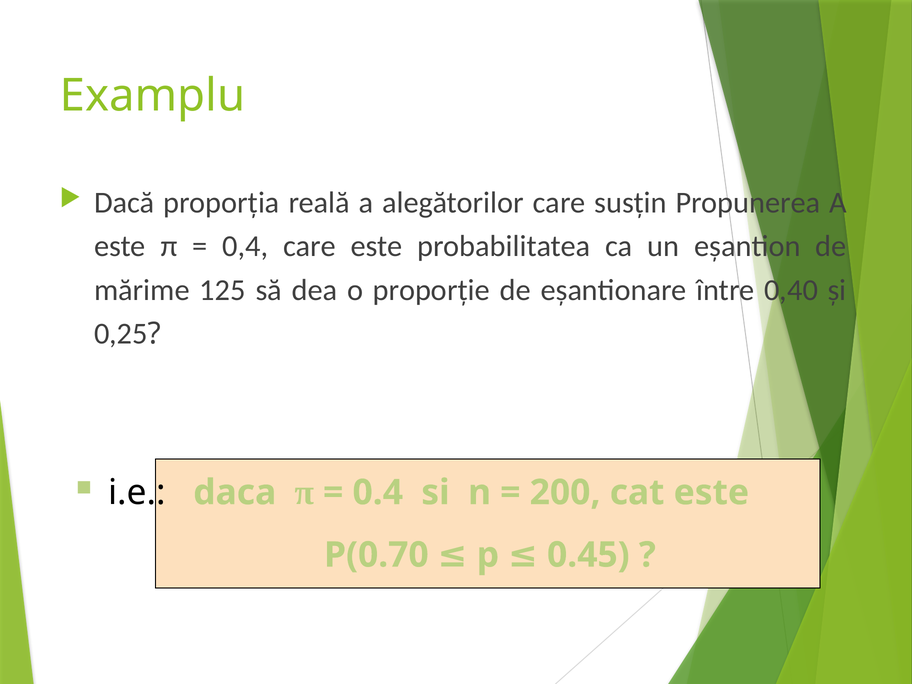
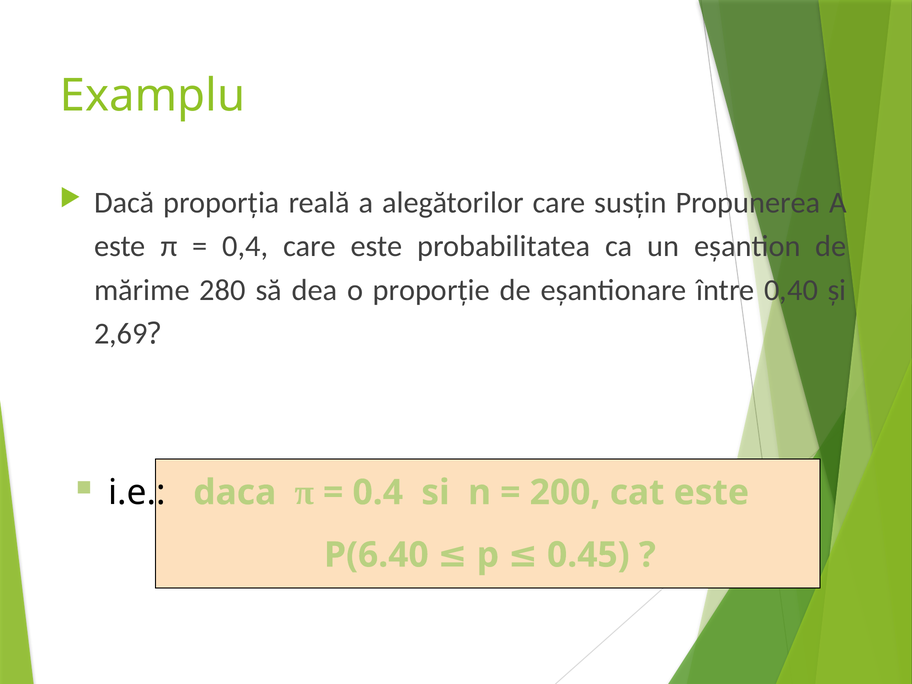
125: 125 -> 280
0,25: 0,25 -> 2,69
P(0.70: P(0.70 -> P(6.40
